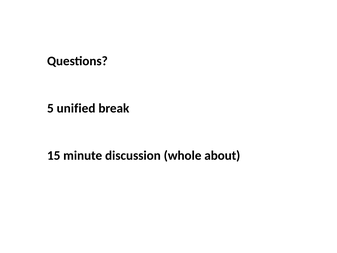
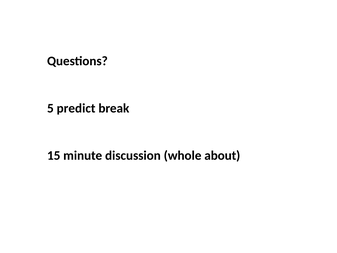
unified: unified -> predict
